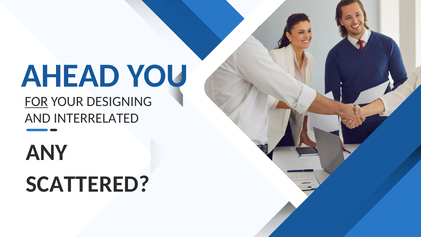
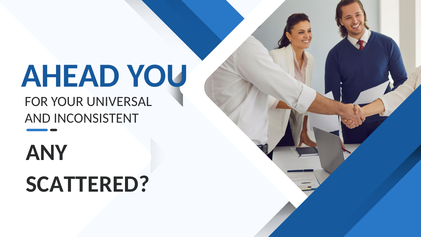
FOR underline: present -> none
DESIGNING: DESIGNING -> UNIVERSAL
INTERRELATED: INTERRELATED -> INCONSISTENT
